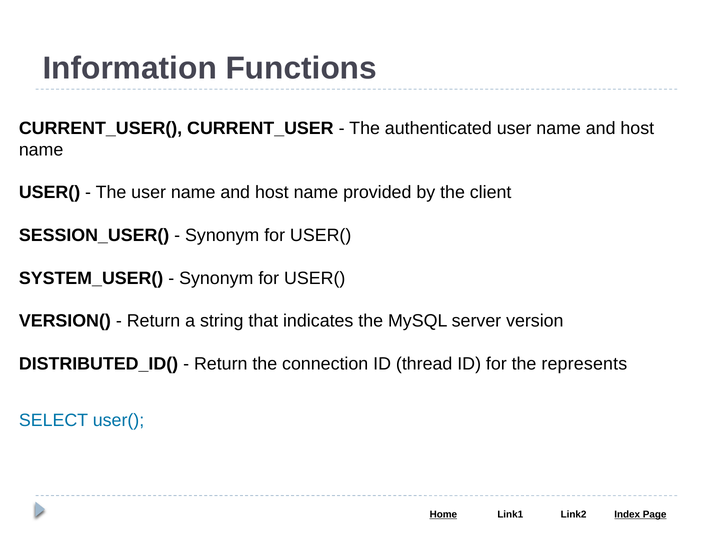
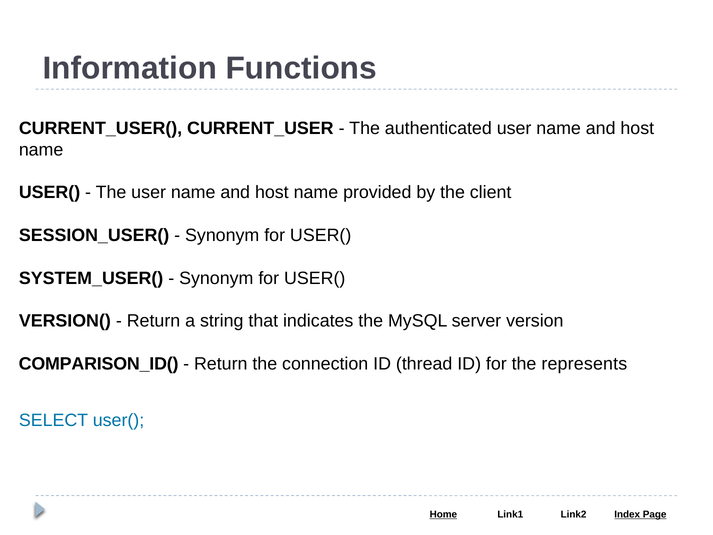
DISTRIBUTED_ID(: DISTRIBUTED_ID( -> COMPARISON_ID(
